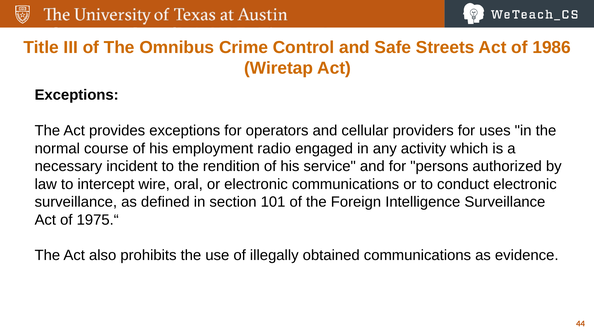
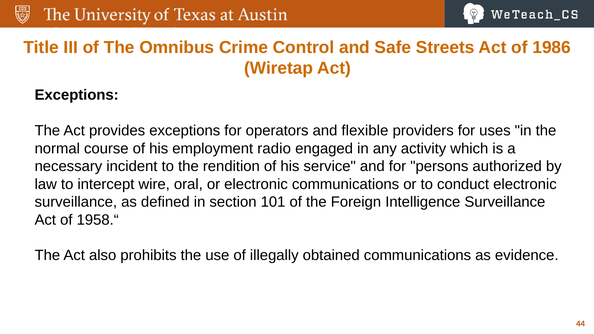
cellular: cellular -> flexible
1975.“: 1975.“ -> 1958.“
